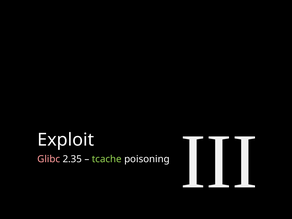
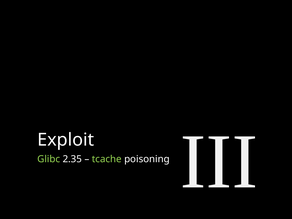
Glibc colour: pink -> light green
